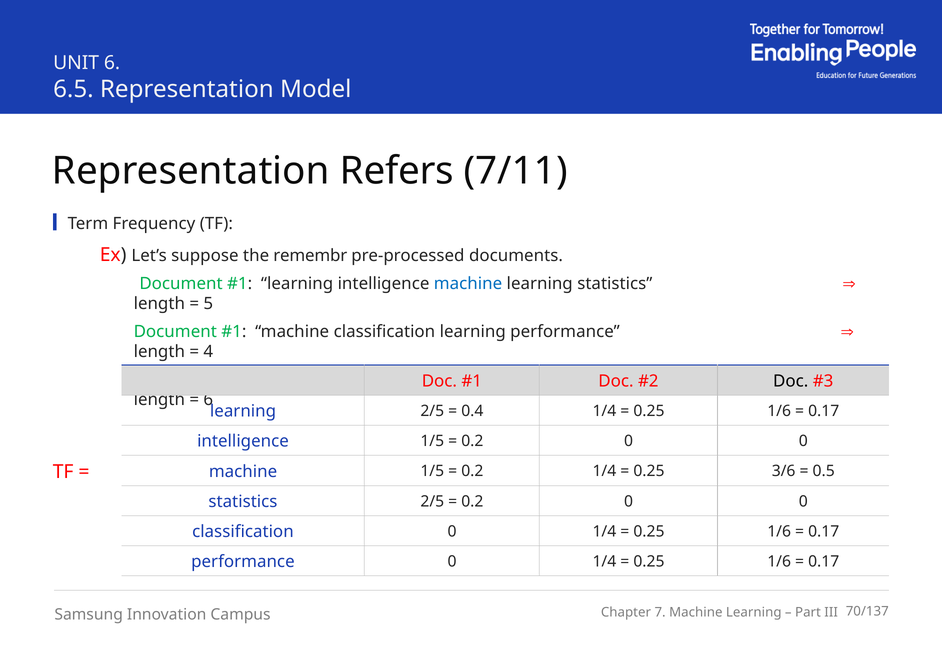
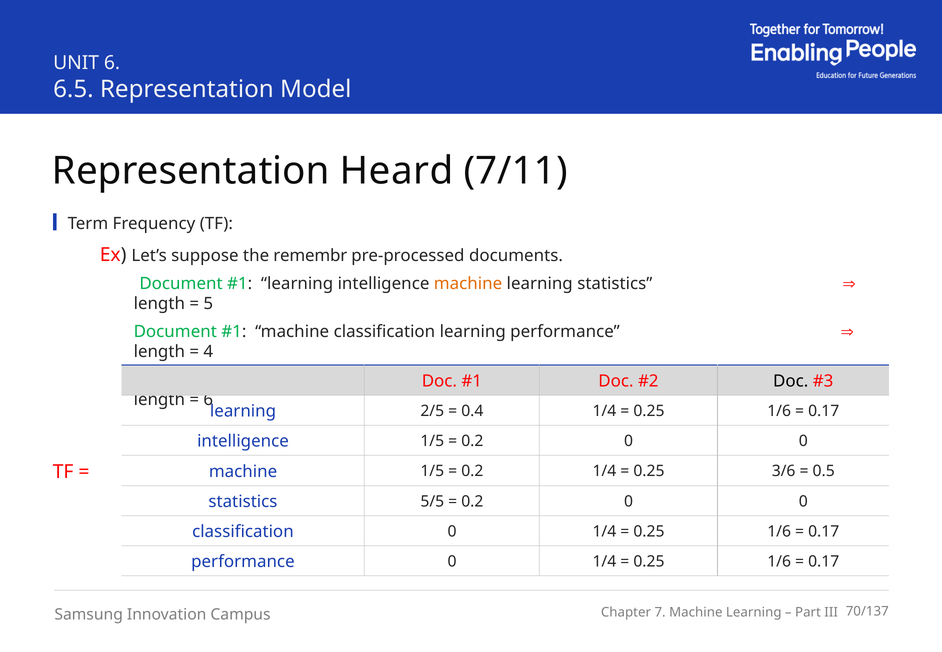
Refers: Refers -> Heard
machine at (468, 284) colour: blue -> orange
statistics 2/5: 2/5 -> 5/5
